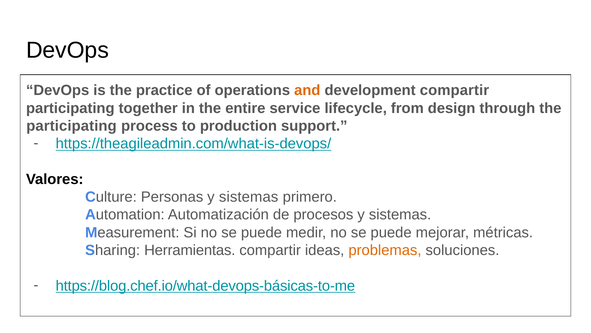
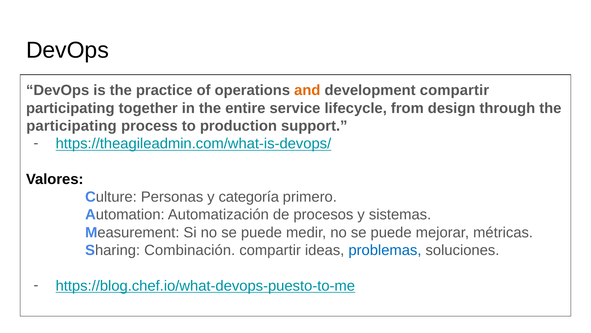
Personas y sistemas: sistemas -> categoría
Herramientas: Herramientas -> Combinación
problemas colour: orange -> blue
https://blog.chef.io/what-devops-básicas-to-me: https://blog.chef.io/what-devops-básicas-to-me -> https://blog.chef.io/what-devops-puesto-to-me
